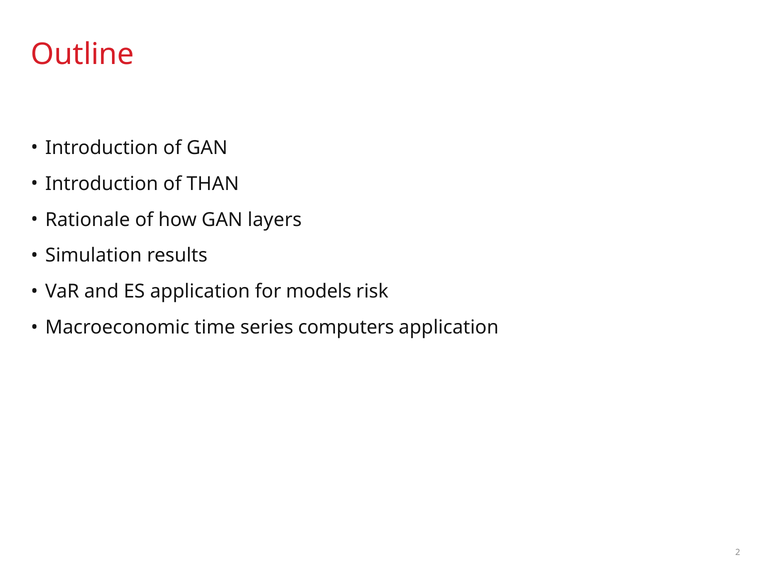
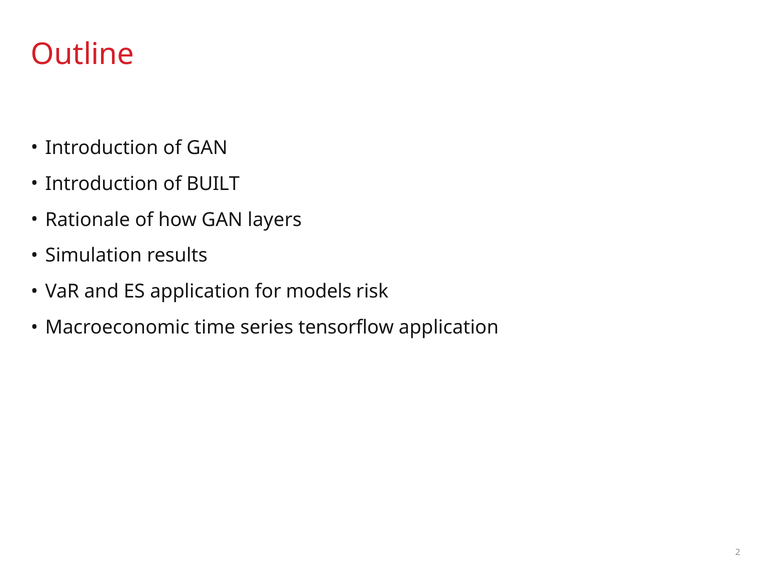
THAN: THAN -> BUILT
computers: computers -> tensorflow
